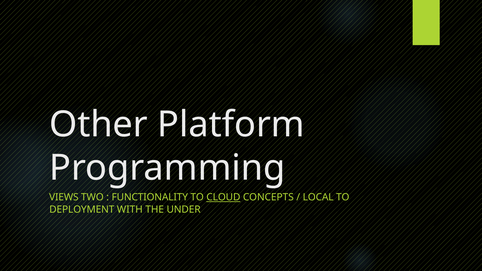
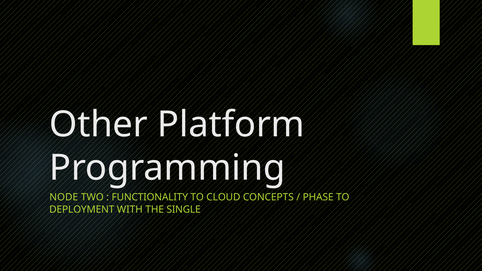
VIEWS: VIEWS -> NODE
CLOUD underline: present -> none
LOCAL: LOCAL -> PHASE
UNDER: UNDER -> SINGLE
